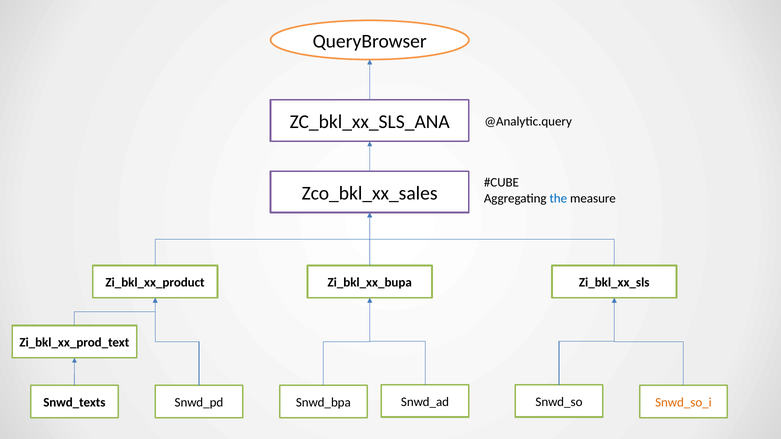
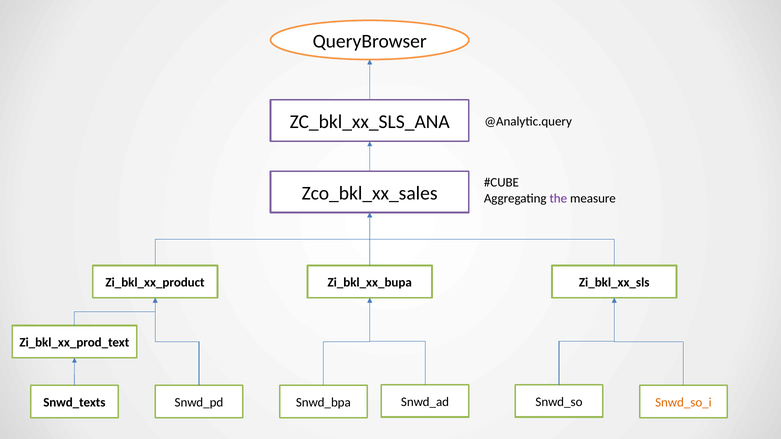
the colour: blue -> purple
